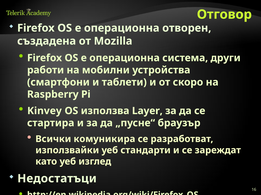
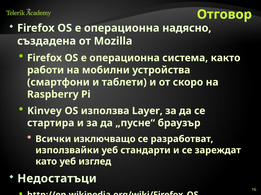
отворен: отворен -> надясно
други: други -> както
комуникира: комуникира -> изключващо
